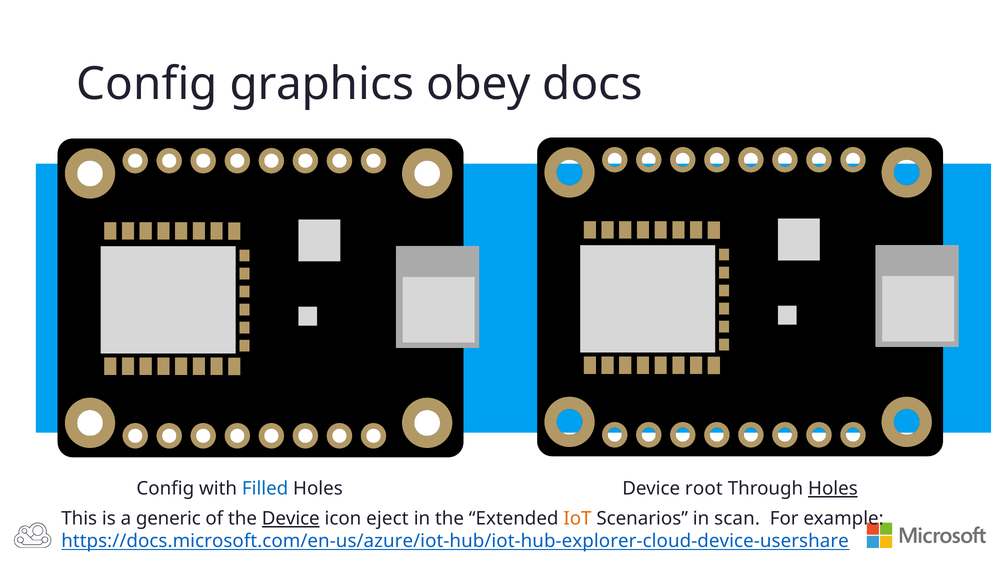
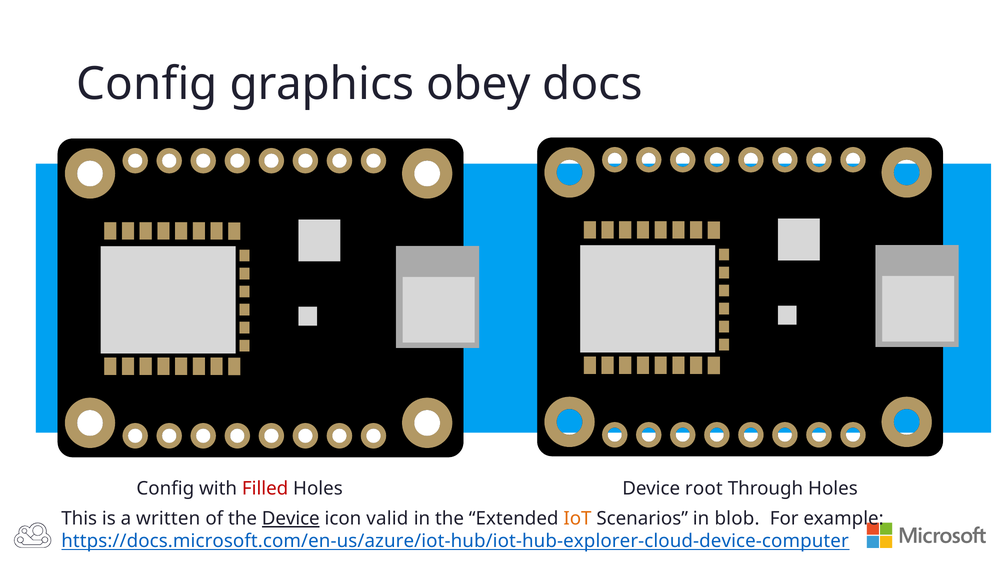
Filled colour: blue -> red
Holes at (833, 489) underline: present -> none
generic: generic -> written
eject: eject -> valid
scan: scan -> blob
https://docs.microsoft.com/en-us/azure/iot-hub/iot-hub-explorer-cloud-device-usershare: https://docs.microsoft.com/en-us/azure/iot-hub/iot-hub-explorer-cloud-device-usershare -> https://docs.microsoft.com/en-us/azure/iot-hub/iot-hub-explorer-cloud-device-computer
